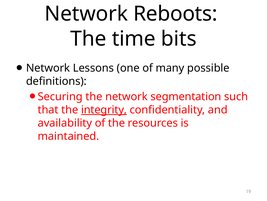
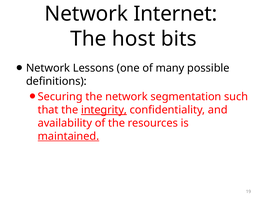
Reboots: Reboots -> Internet
time: time -> host
maintained underline: none -> present
